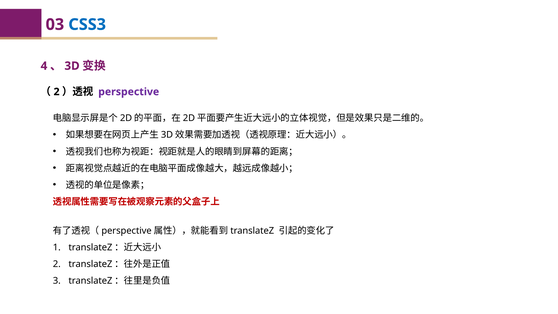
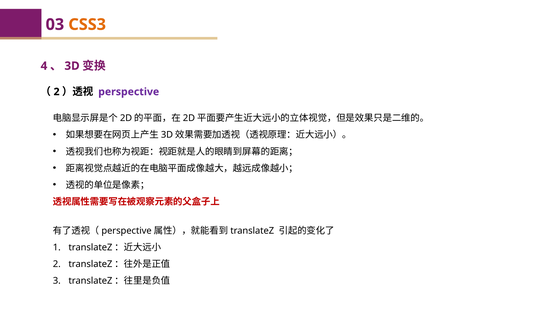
CSS3 colour: blue -> orange
